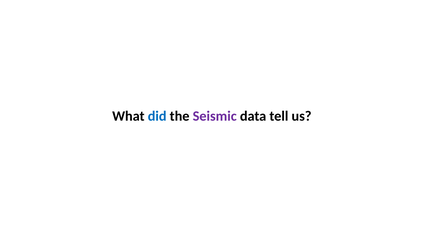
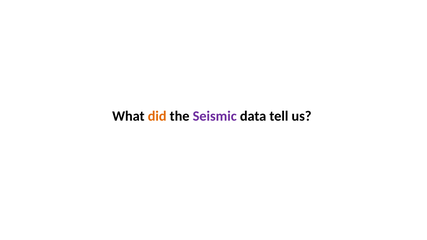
did colour: blue -> orange
